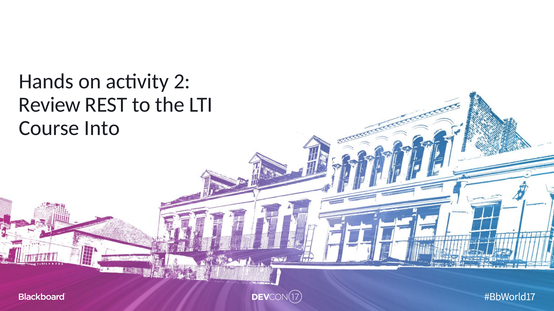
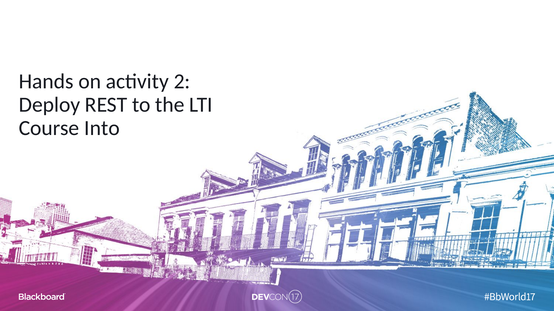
Review: Review -> Deploy
